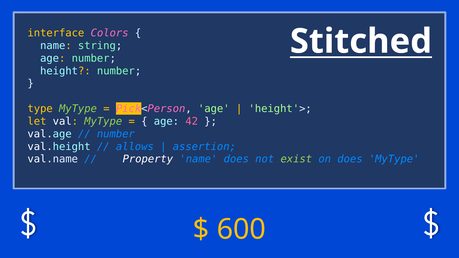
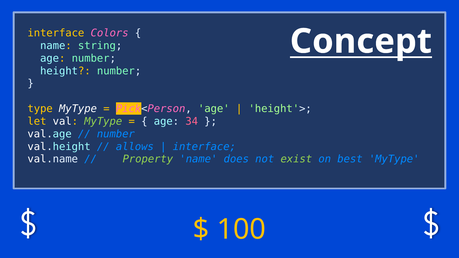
Stitched: Stitched -> Concept
MyType at (78, 109) colour: light green -> white
42: 42 -> 34
assertion at (204, 147): assertion -> interface
Property colour: white -> light green
on does: does -> best
600: 600 -> 100
